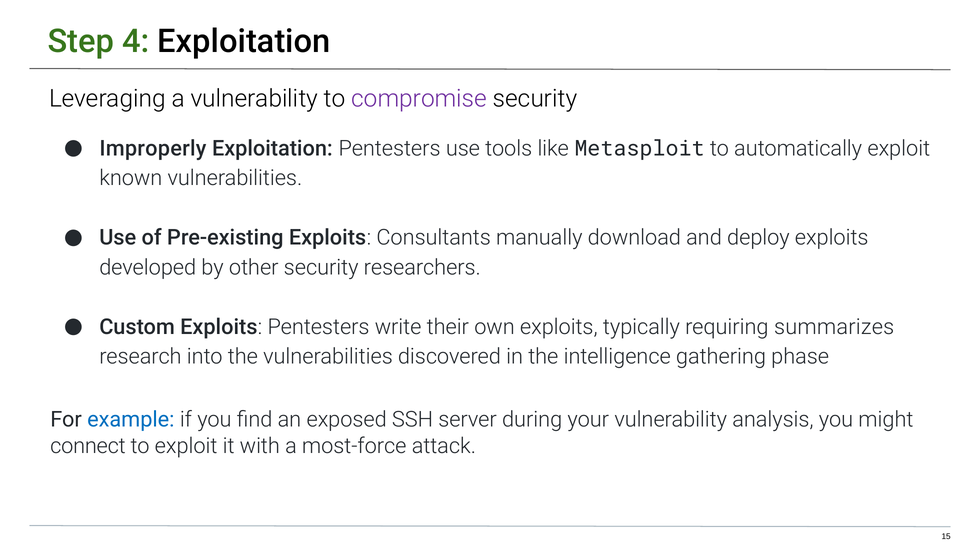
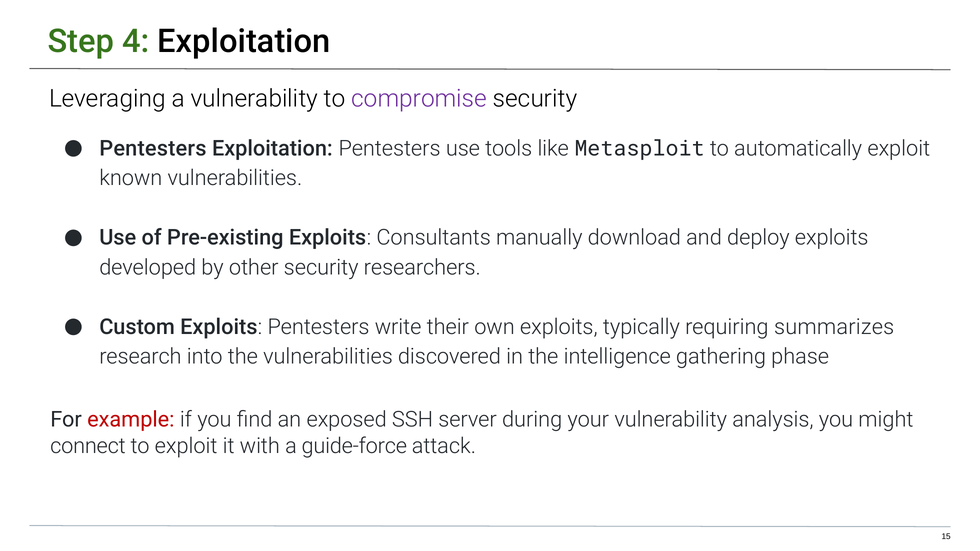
Improperly at (153, 149): Improperly -> Pentesters
example colour: blue -> red
most-force: most-force -> guide-force
